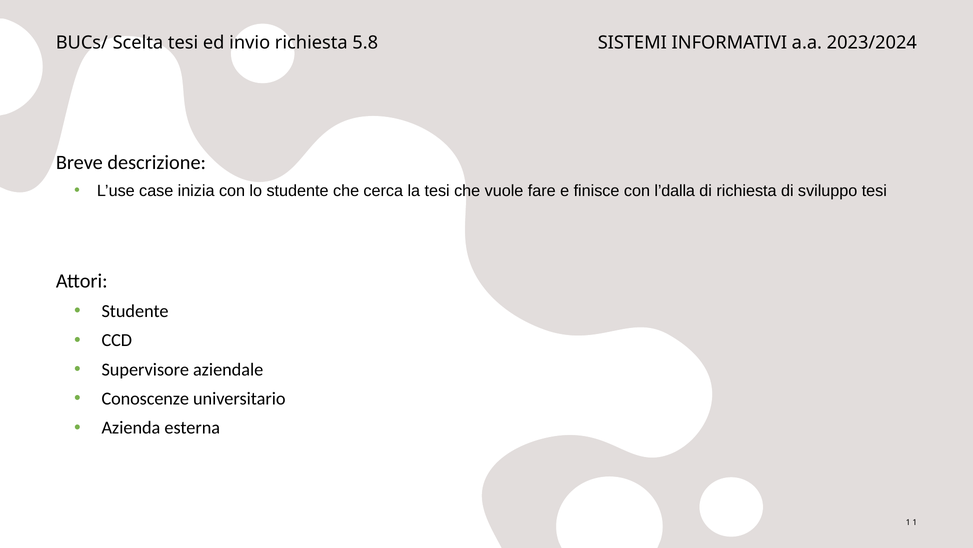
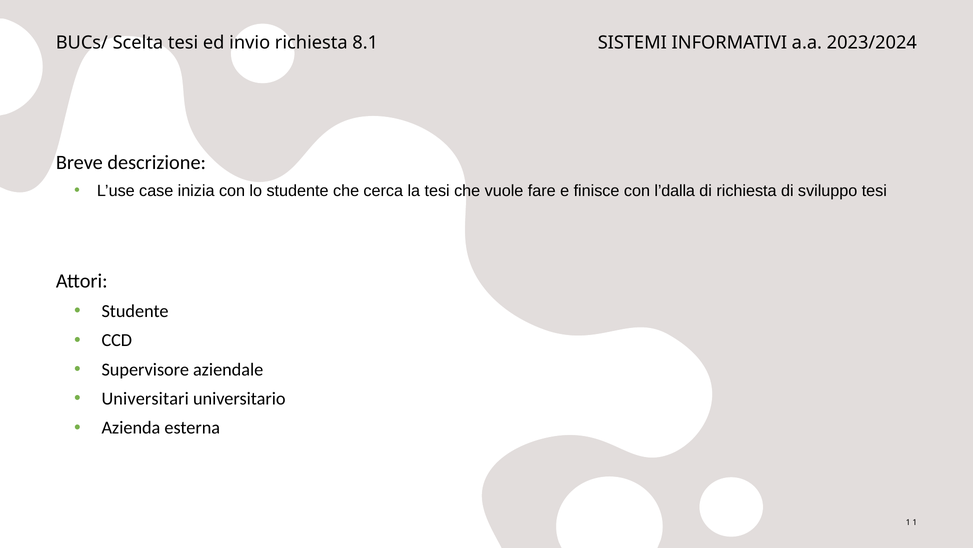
5.8: 5.8 -> 8.1
Conoscenze: Conoscenze -> Universitari
